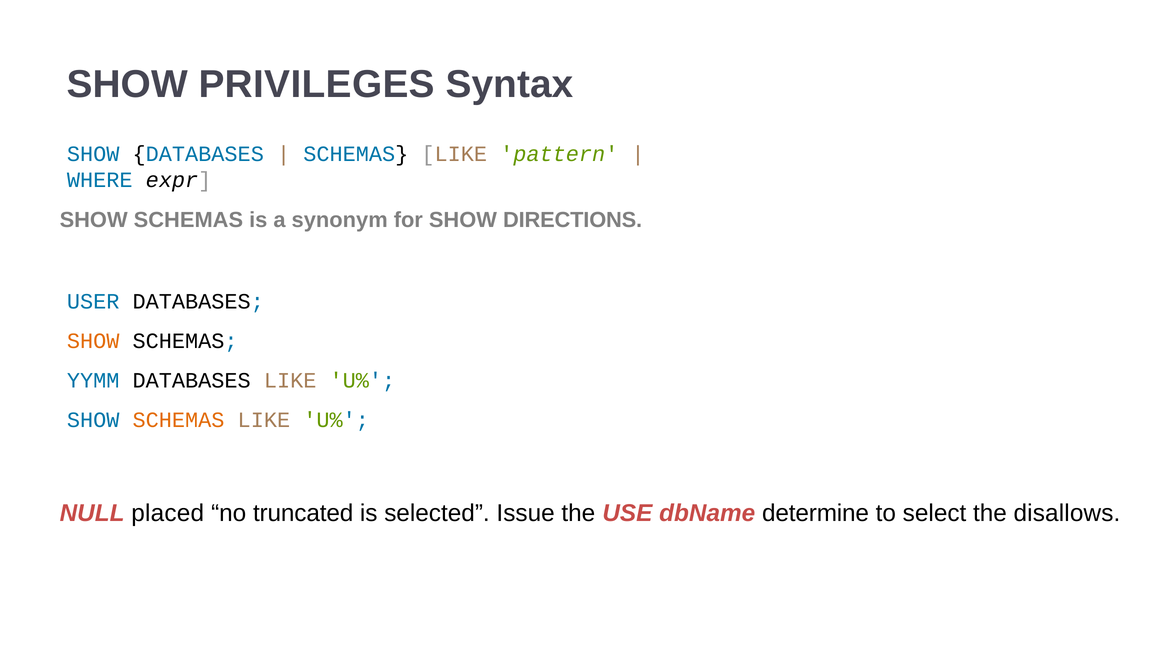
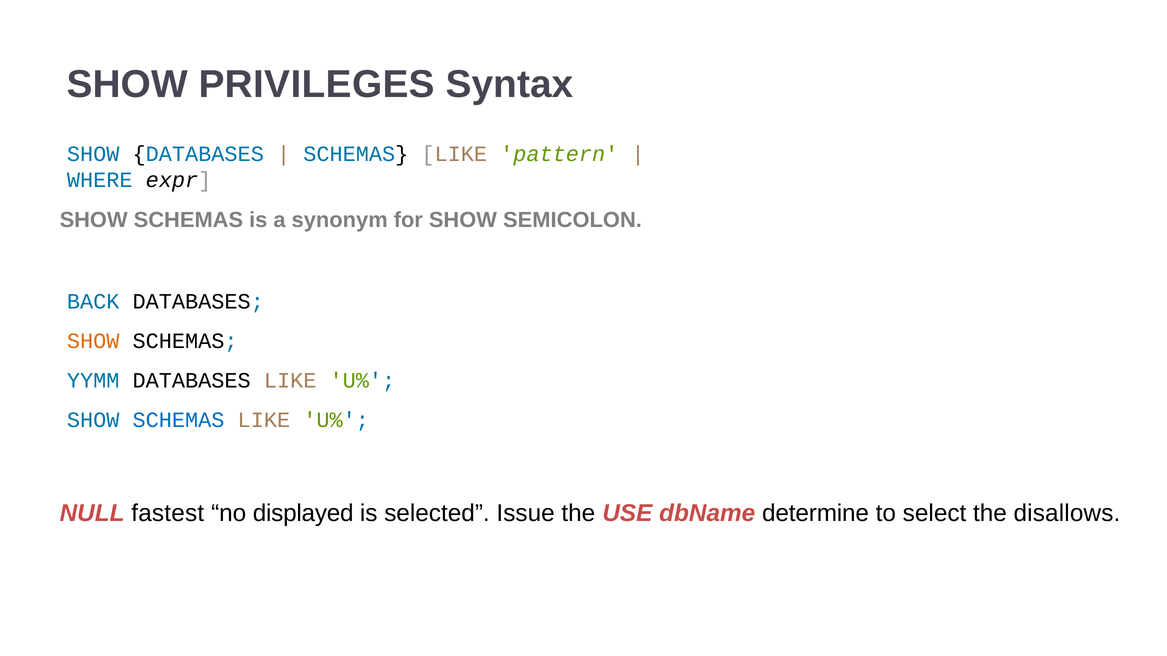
DIRECTIONS: DIRECTIONS -> SEMICOLON
USER: USER -> BACK
SCHEMAS at (179, 420) colour: orange -> blue
placed: placed -> fastest
truncated: truncated -> displayed
